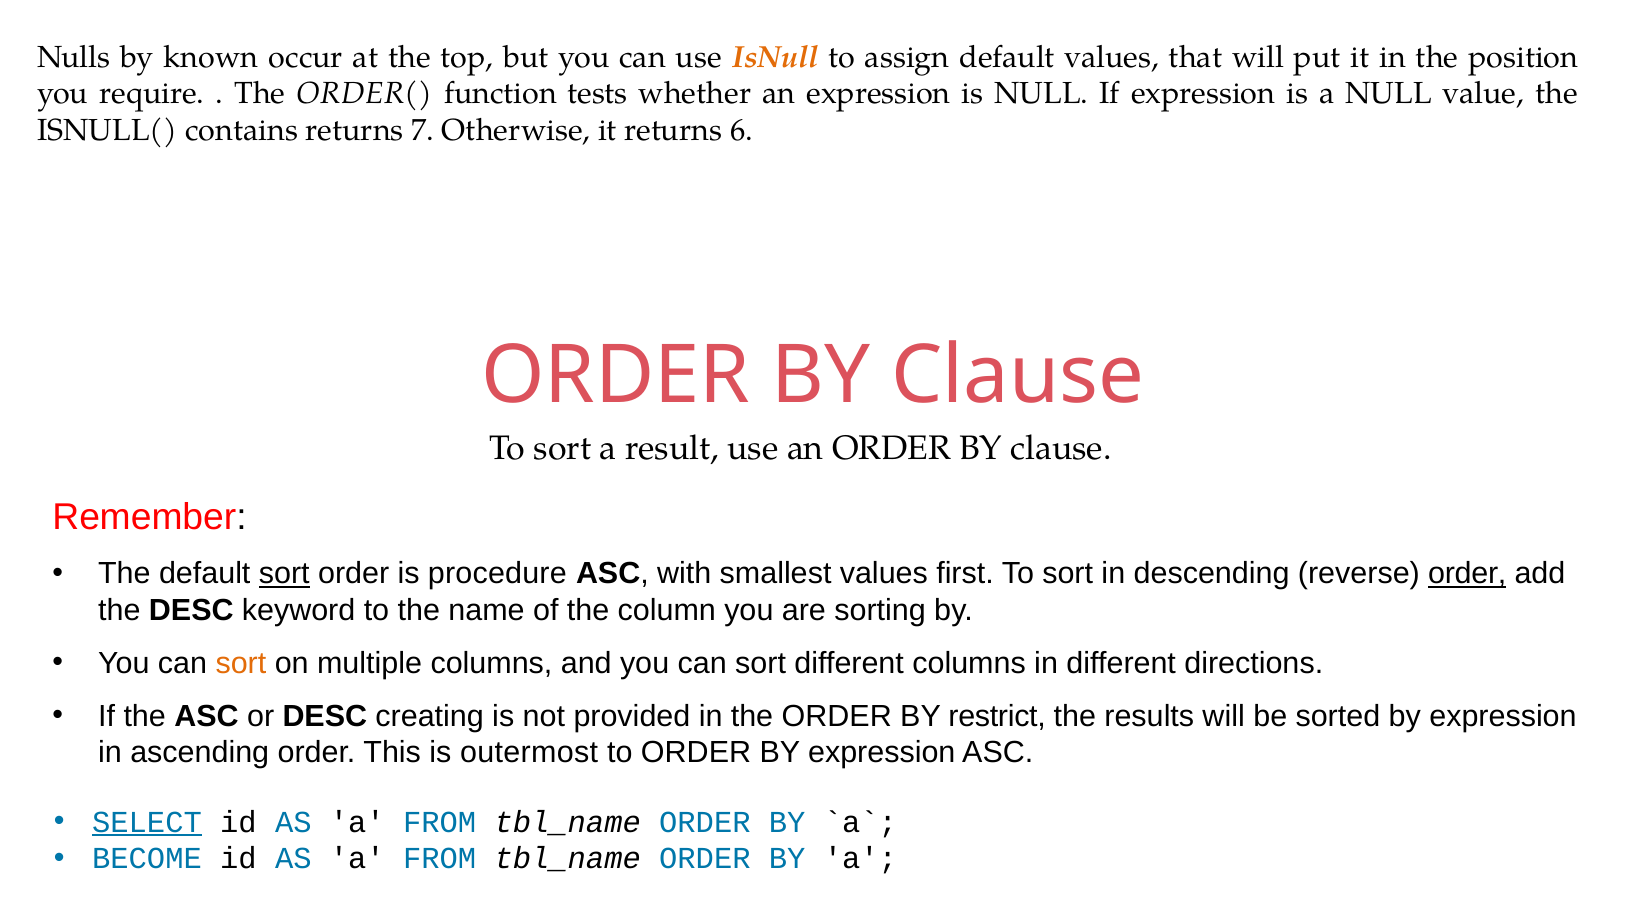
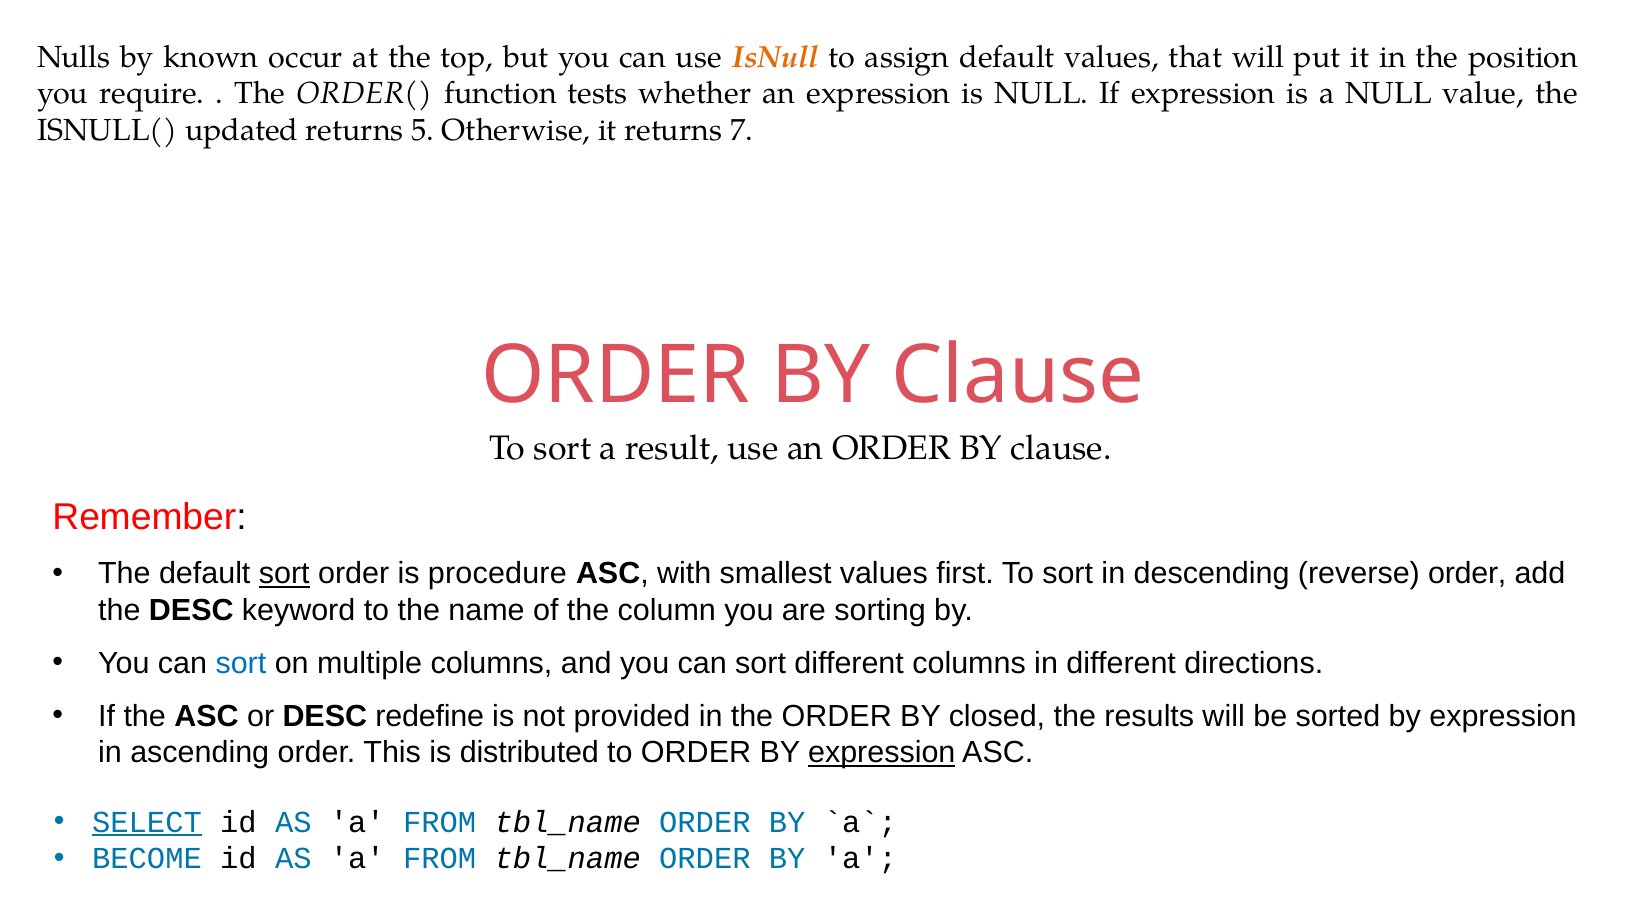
contains: contains -> updated
7: 7 -> 5
6: 6 -> 7
order at (1467, 573) underline: present -> none
sort at (241, 663) colour: orange -> blue
creating: creating -> redefine
restrict: restrict -> closed
outermost: outermost -> distributed
expression at (882, 752) underline: none -> present
